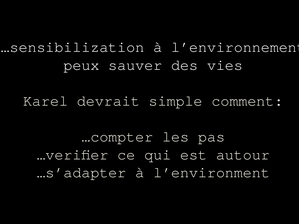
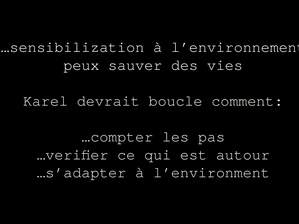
simple: simple -> boucle
